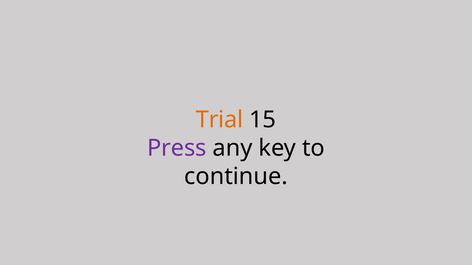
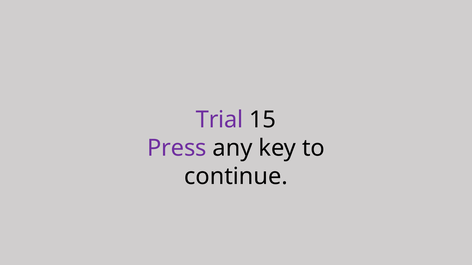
Trial colour: orange -> purple
